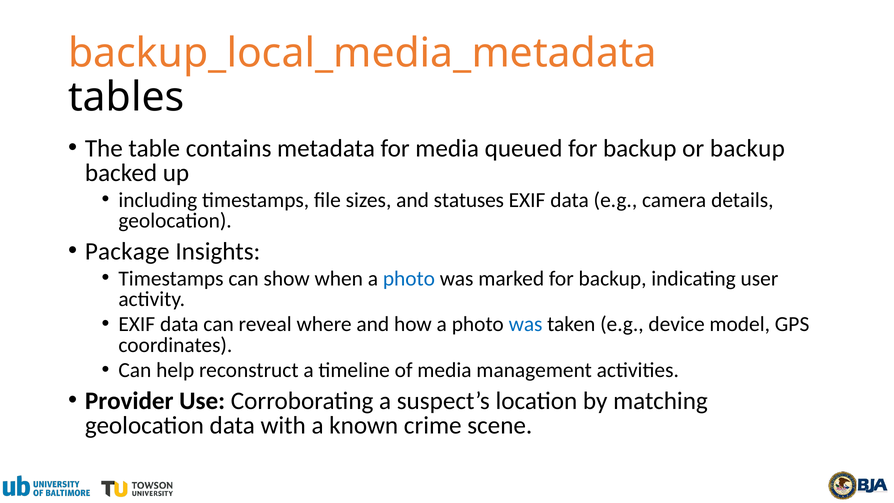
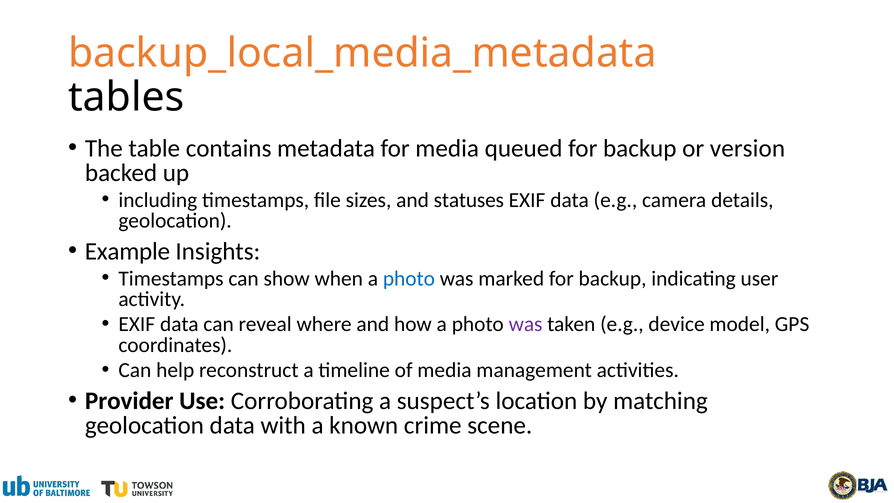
or backup: backup -> version
Package: Package -> Example
was at (526, 324) colour: blue -> purple
